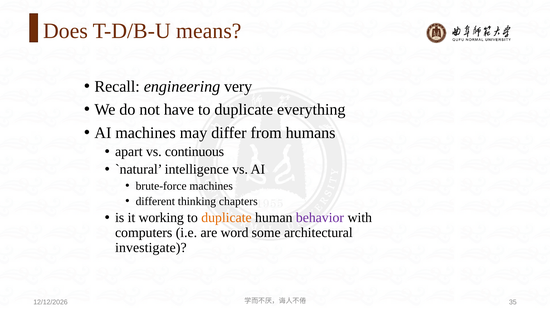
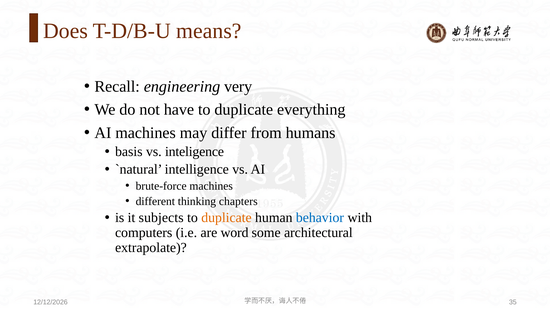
apart: apart -> basis
continuous: continuous -> inteligence
working: working -> subjects
behavior colour: purple -> blue
investigate: investigate -> extrapolate
